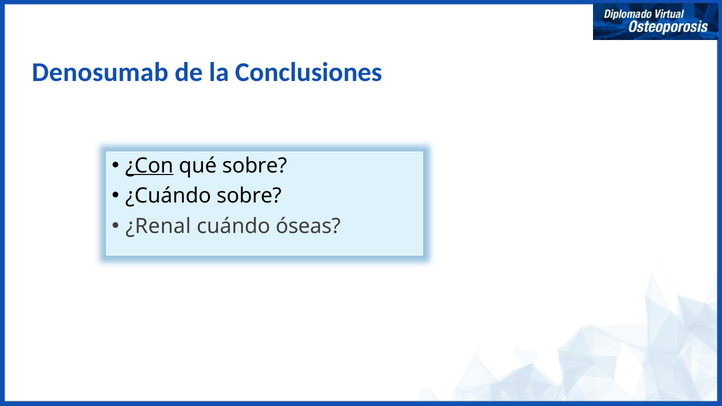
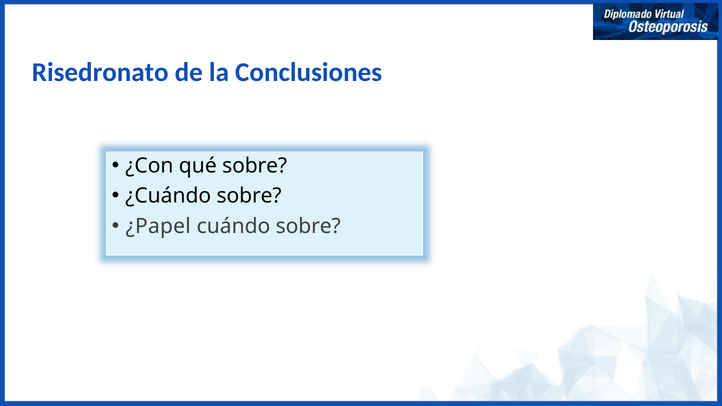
Denosumab: Denosumab -> Risedronato
¿Con underline: present -> none
¿Renal: ¿Renal -> ¿Papel
cuándo óseas: óseas -> sobre
